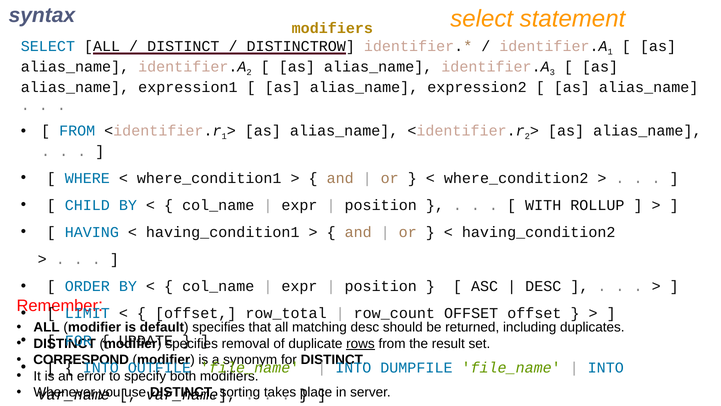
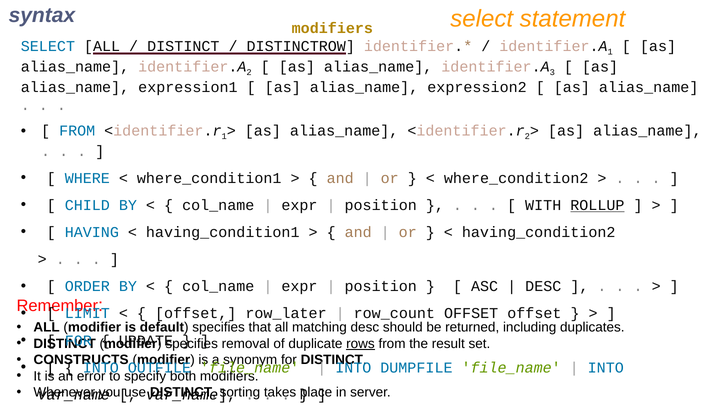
ROLLUP underline: none -> present
row_total: row_total -> row_later
CORRESPOND: CORRESPOND -> CONSTRUCTS
